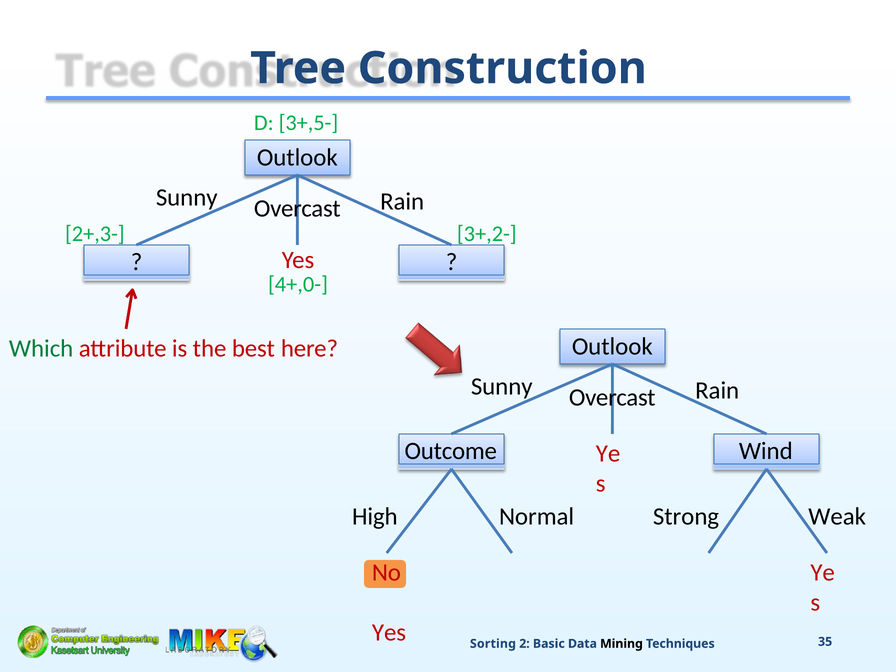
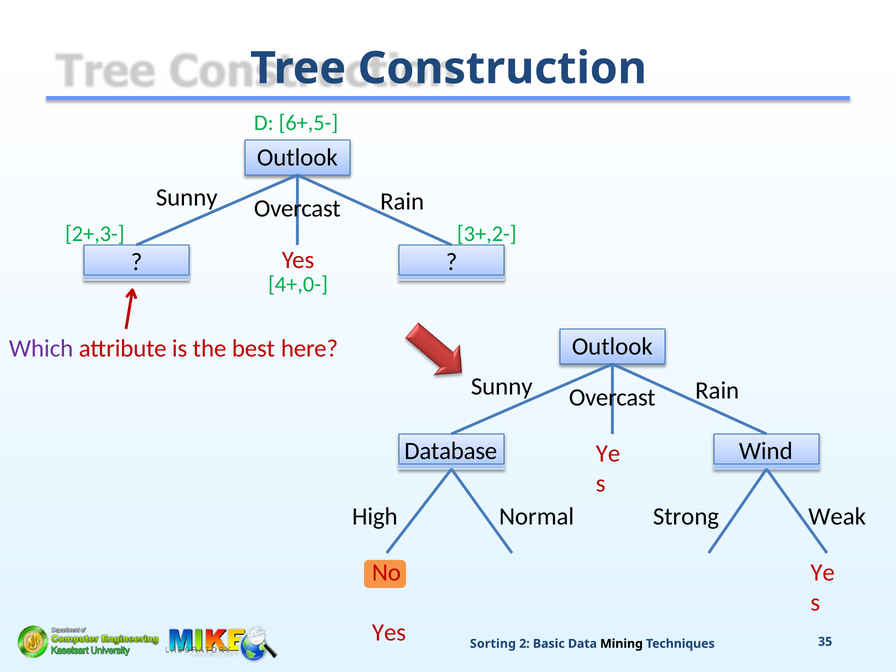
3+,5-: 3+,5- -> 6+,5-
Which colour: green -> purple
Outcome: Outcome -> Database
